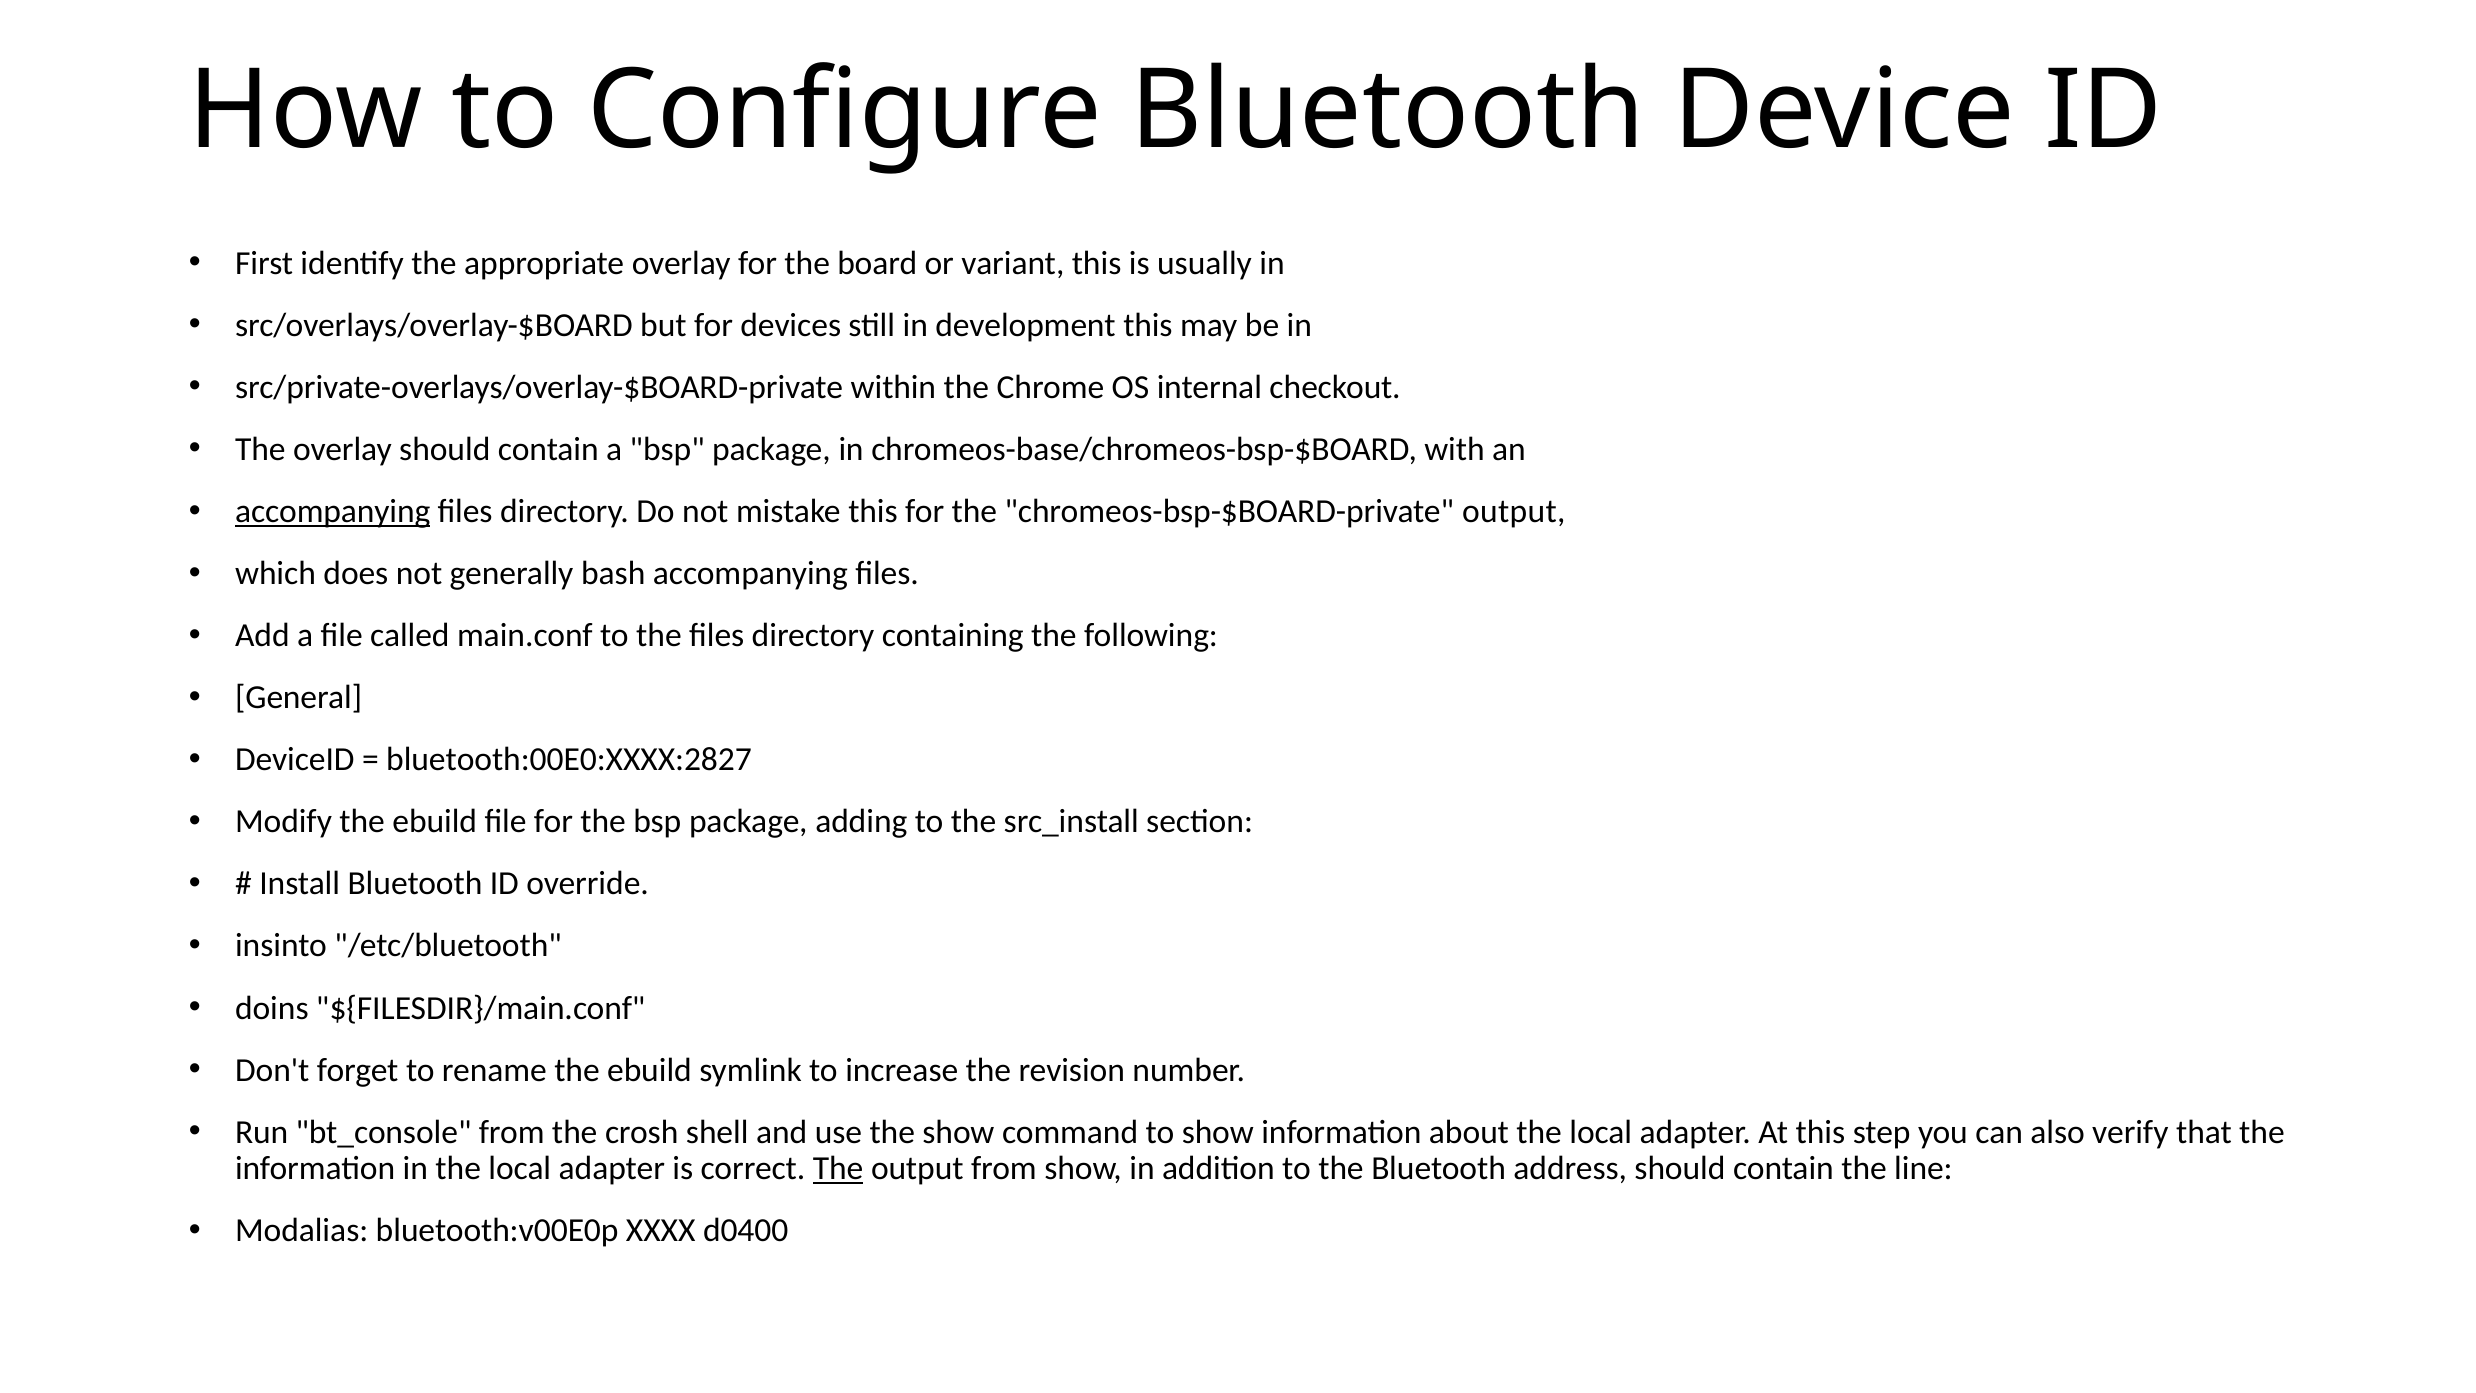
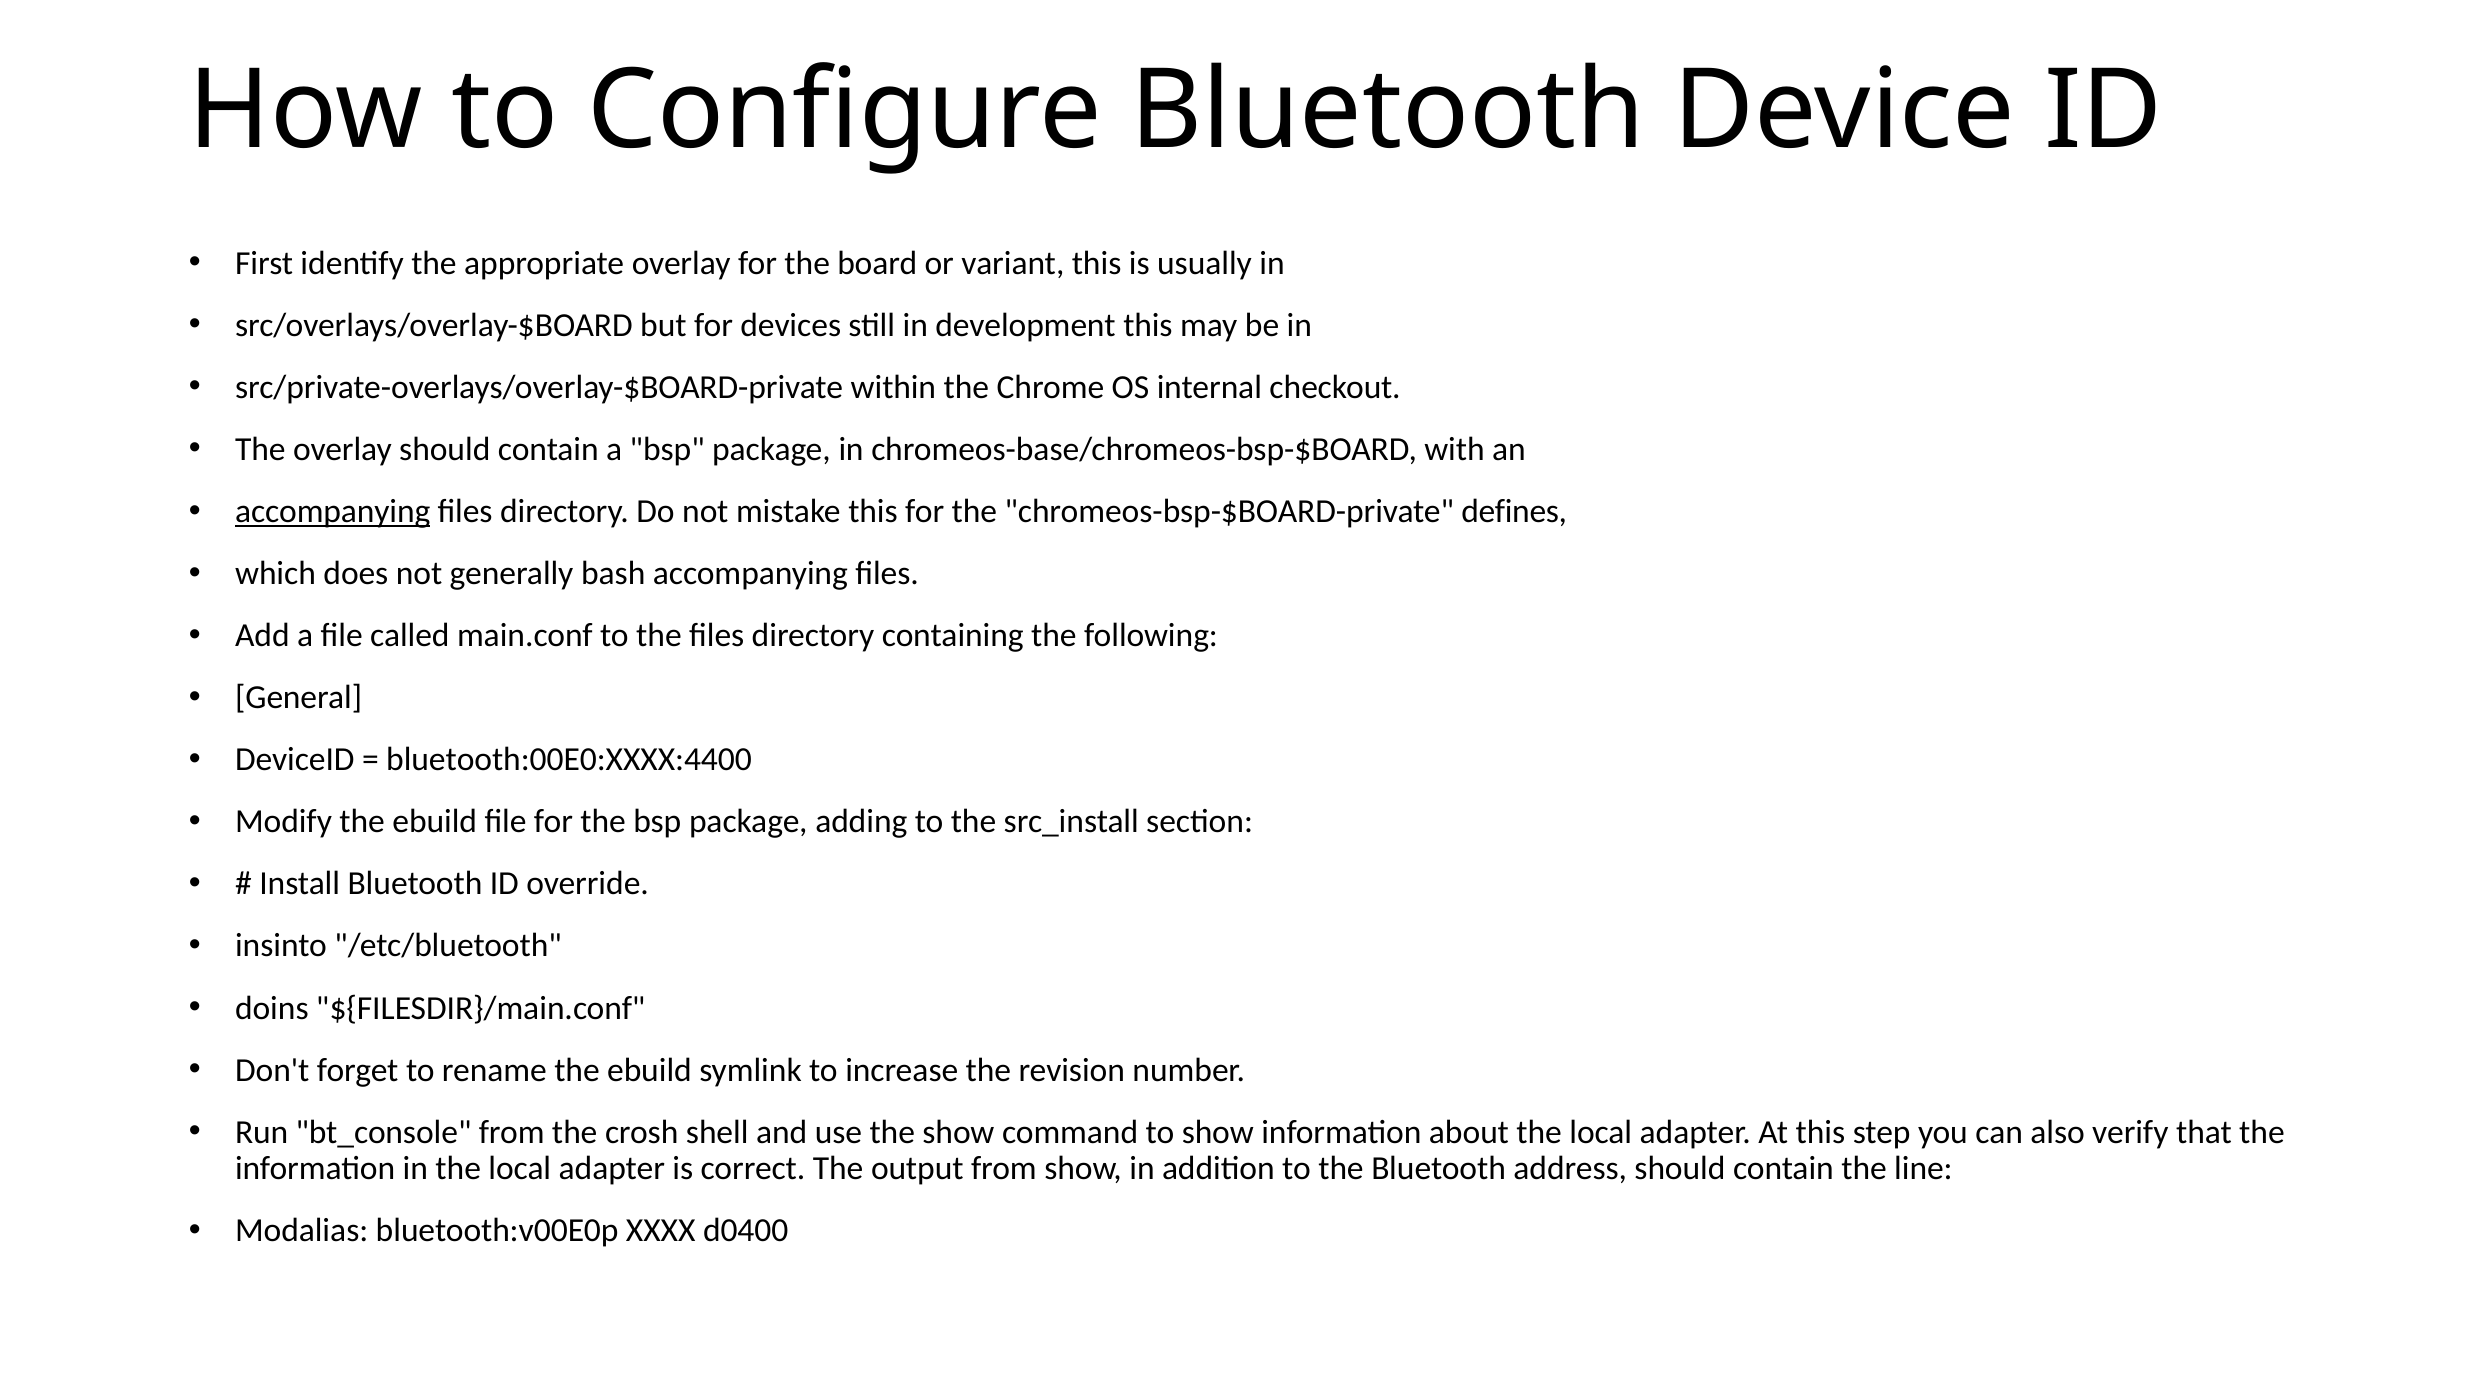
chromeos-bsp-$BOARD-private output: output -> defines
bluetooth:00E0:XXXX:2827: bluetooth:00E0:XXXX:2827 -> bluetooth:00E0:XXXX:4400
The at (838, 1168) underline: present -> none
